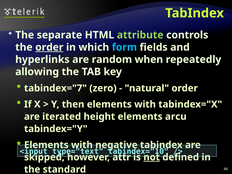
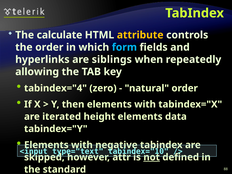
separate: separate -> calculate
attribute colour: light green -> yellow
order at (49, 47) underline: present -> none
random: random -> siblings
tabindex="7: tabindex="7 -> tabindex="4
arcu: arcu -> data
